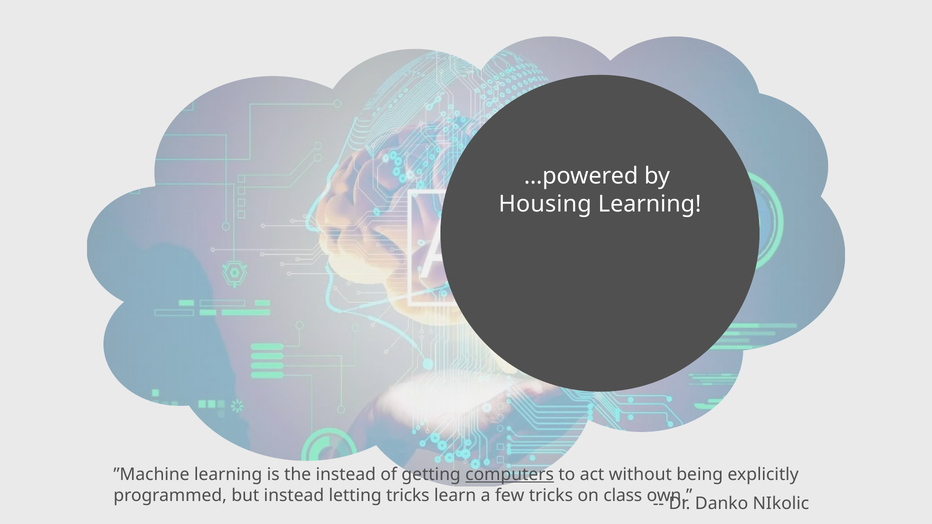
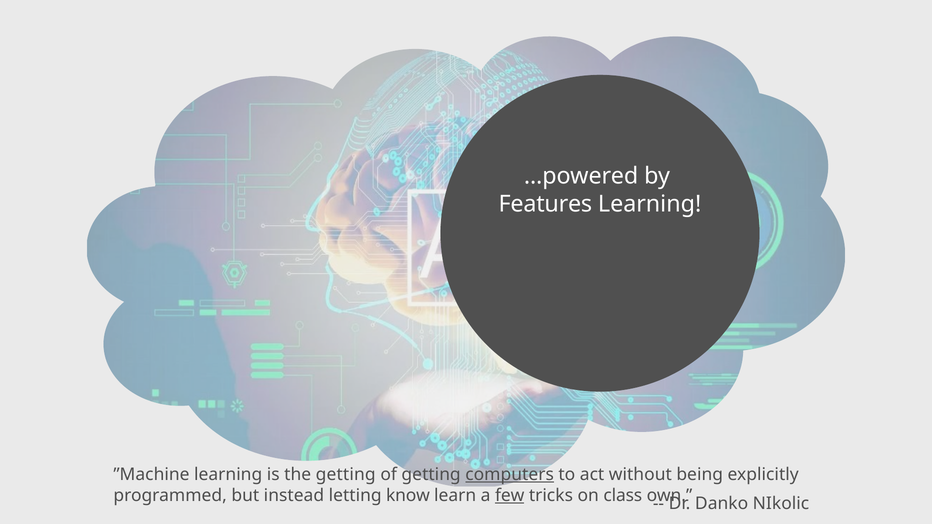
Housing: Housing -> Features
the instead: instead -> getting
letting tricks: tricks -> know
few underline: none -> present
